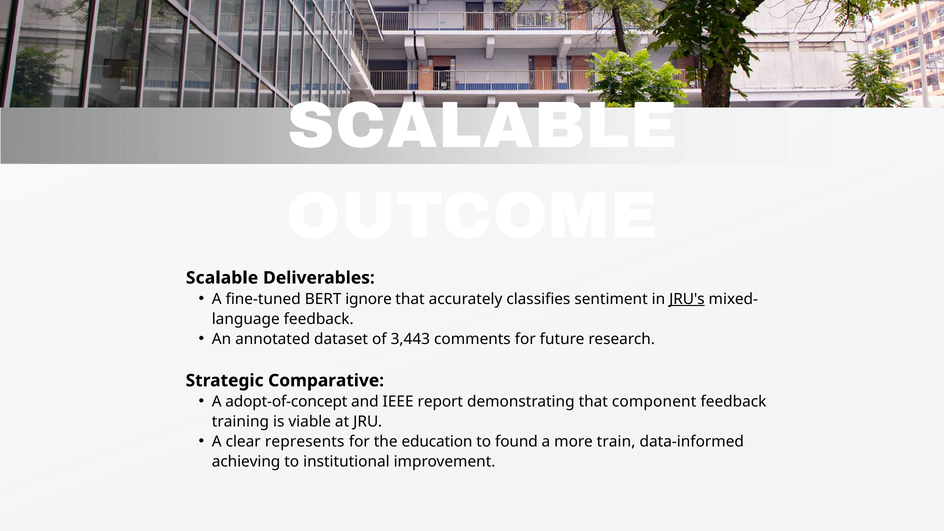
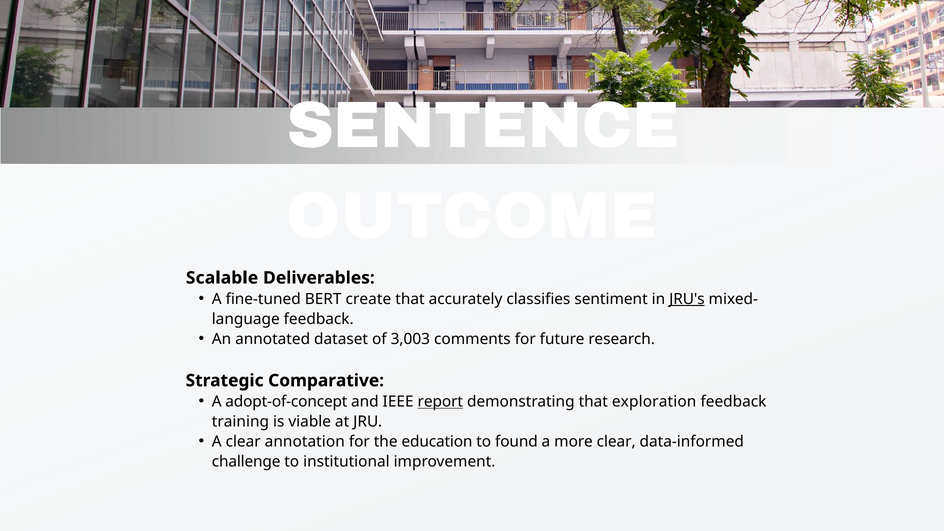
SCALABLE at (482, 126): SCALABLE -> SENTENCE
ignore: ignore -> create
3,443: 3,443 -> 3,003
report underline: none -> present
component: component -> exploration
represents: represents -> annotation
more train: train -> clear
achieving: achieving -> challenge
